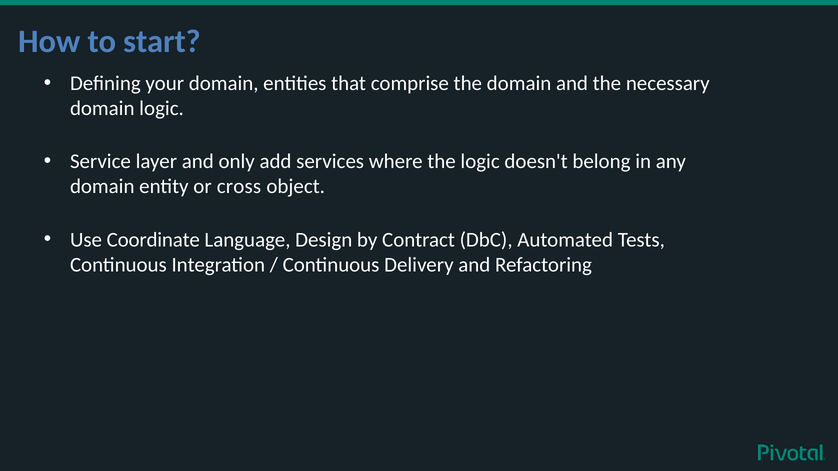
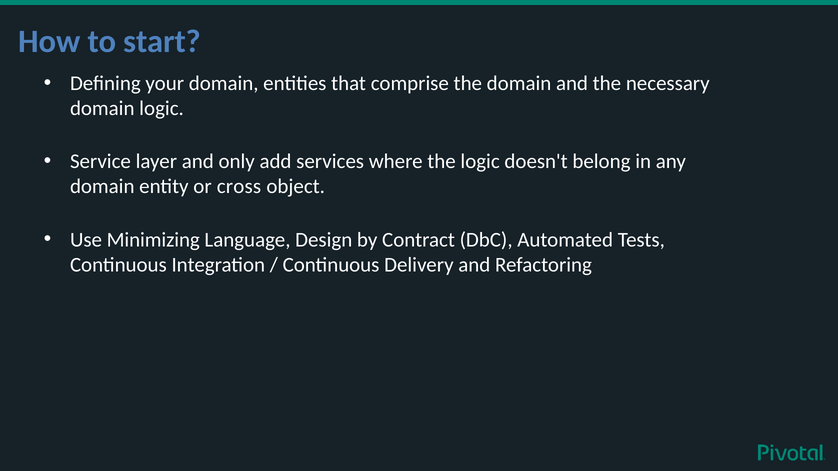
Coordinate: Coordinate -> Minimizing
